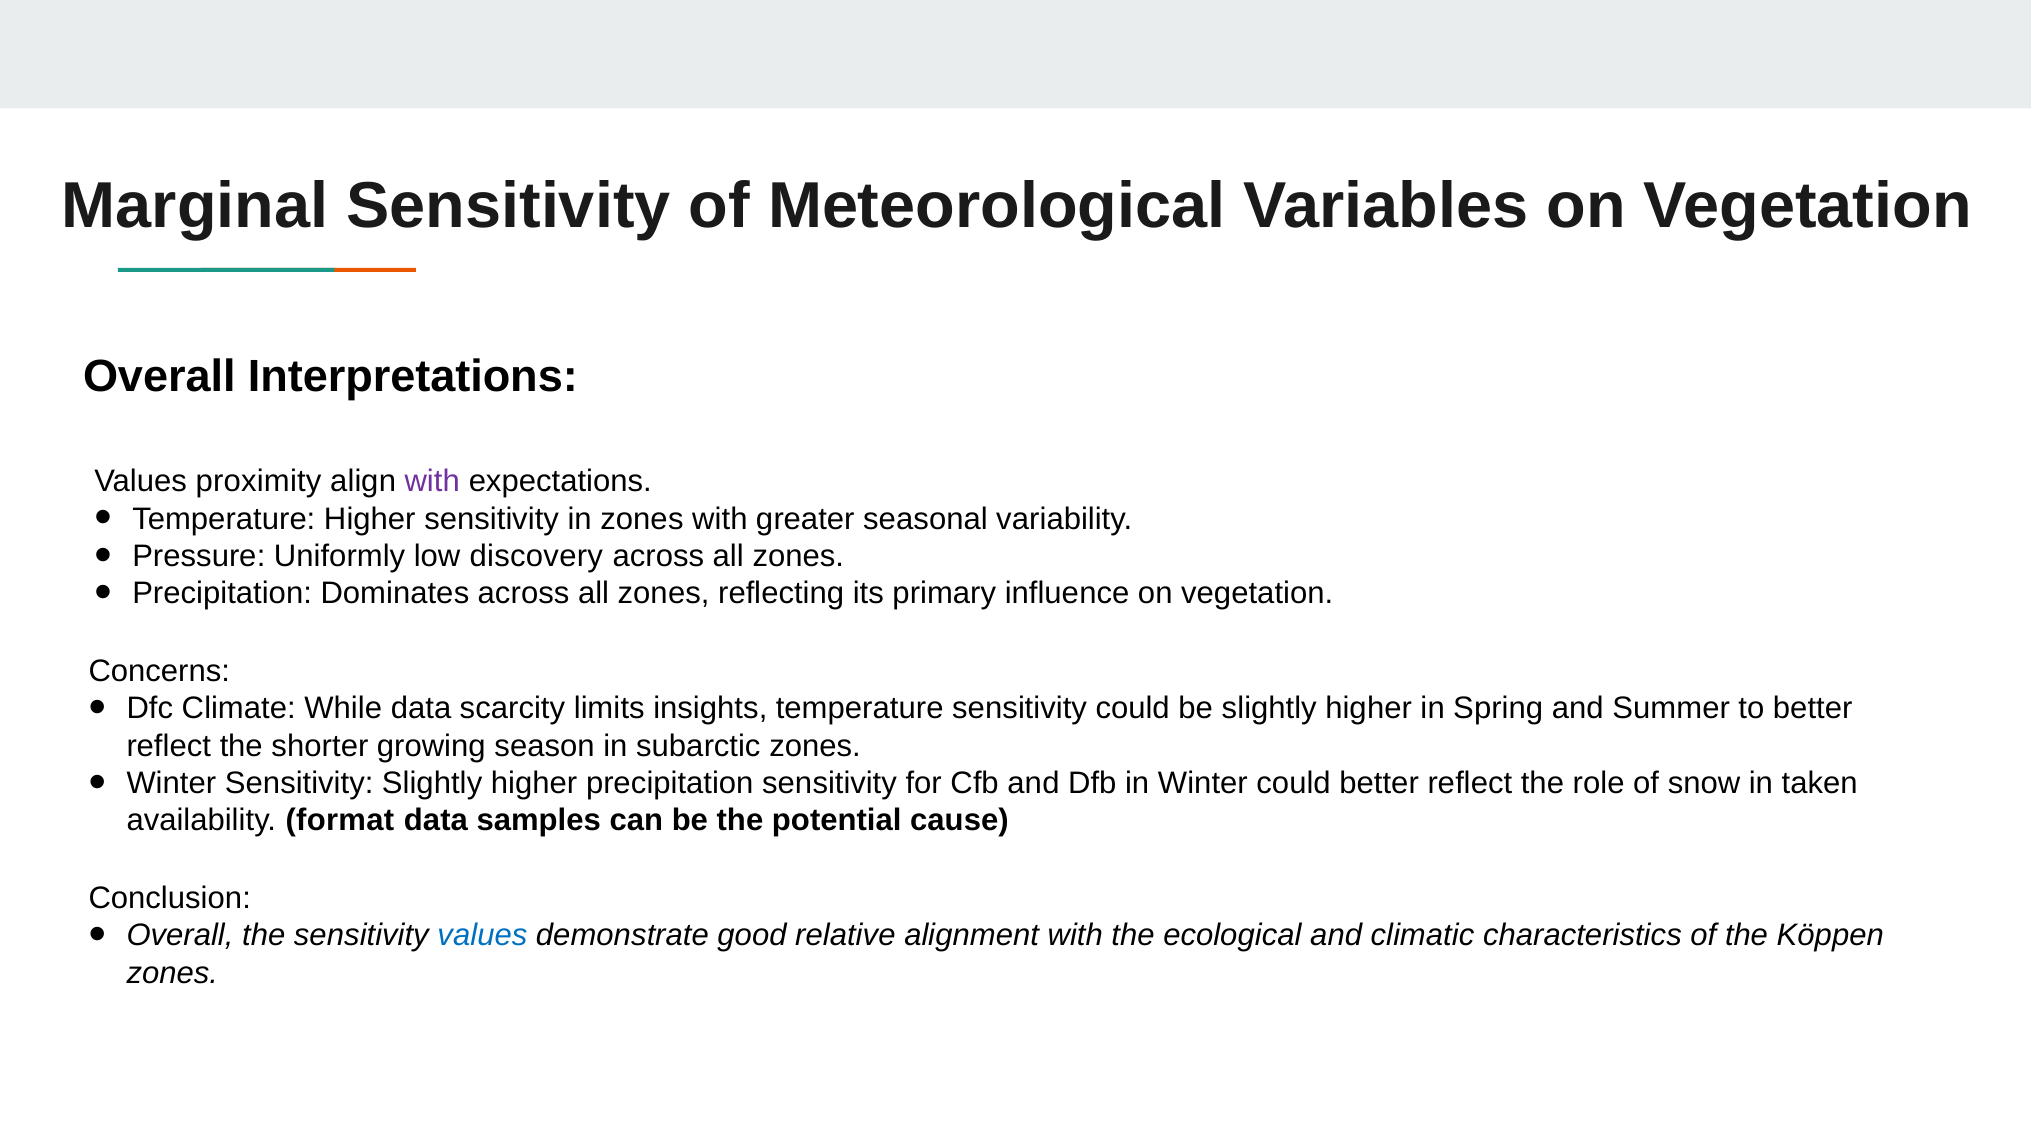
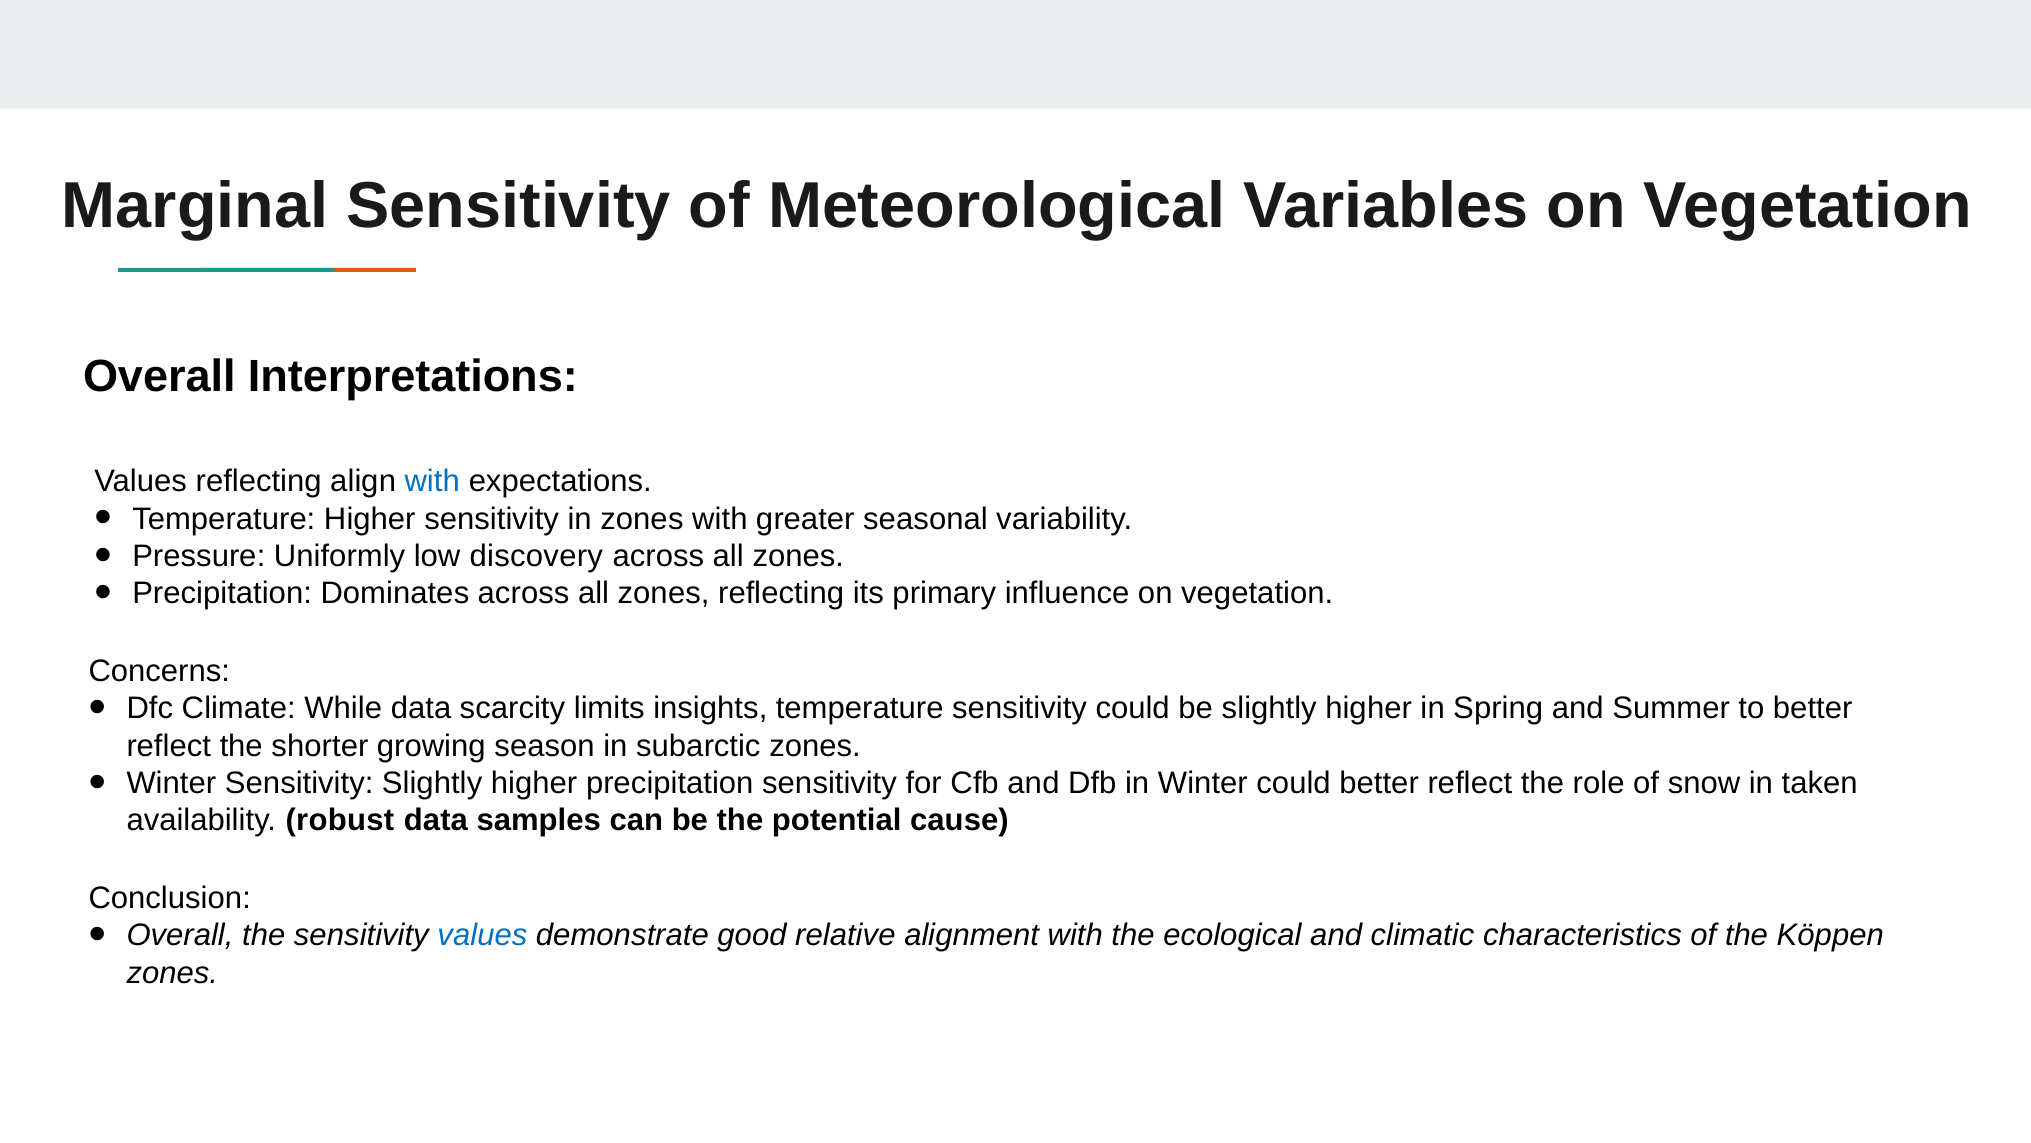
Values proximity: proximity -> reflecting
with at (432, 482) colour: purple -> blue
format: format -> robust
